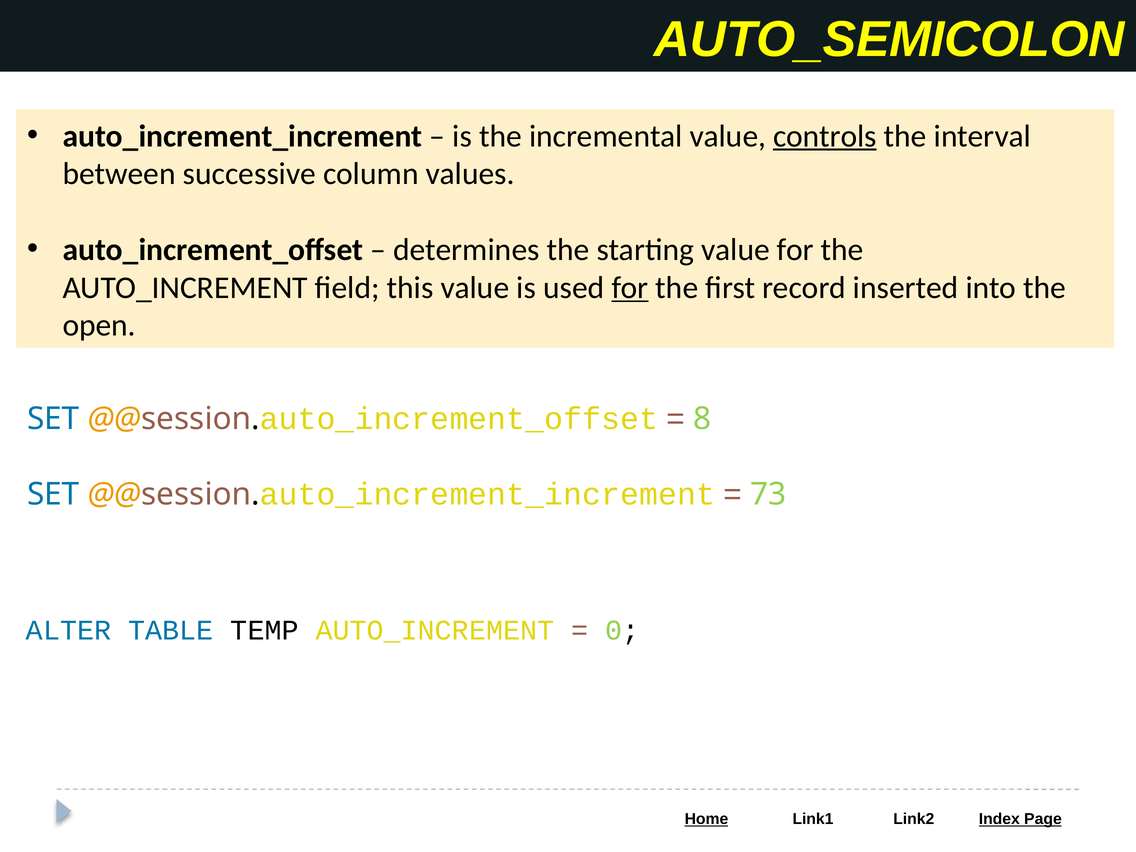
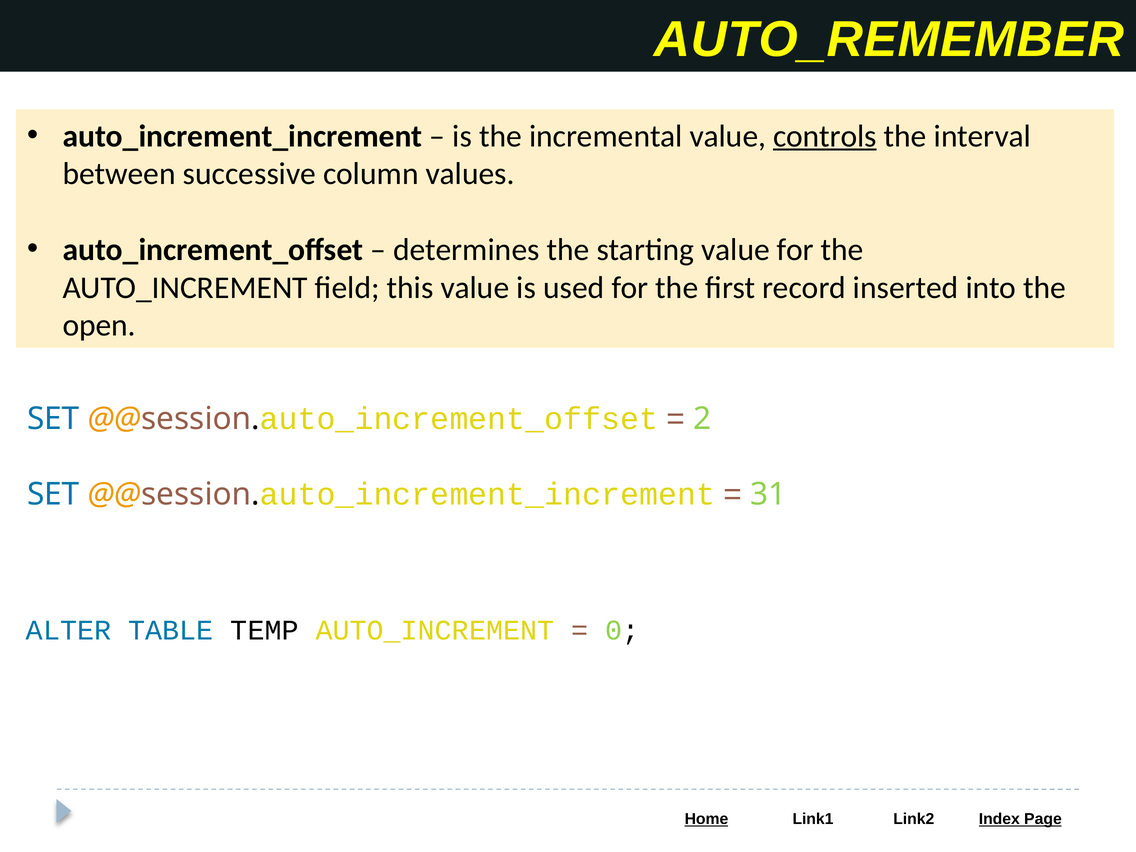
AUTO_SEMICOLON: AUTO_SEMICOLON -> AUTO_REMEMBER
for at (630, 288) underline: present -> none
8: 8 -> 2
73: 73 -> 31
